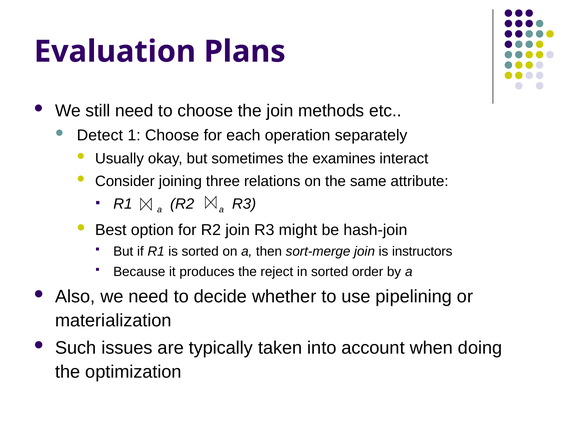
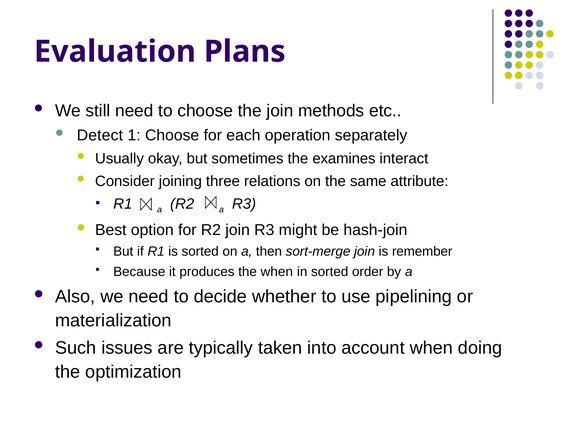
instructors: instructors -> remember
the reject: reject -> when
